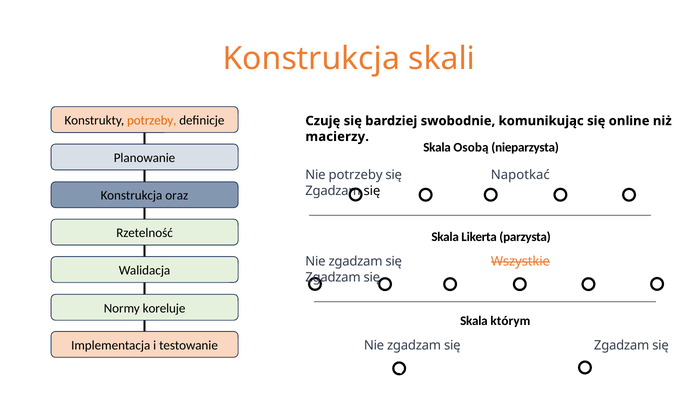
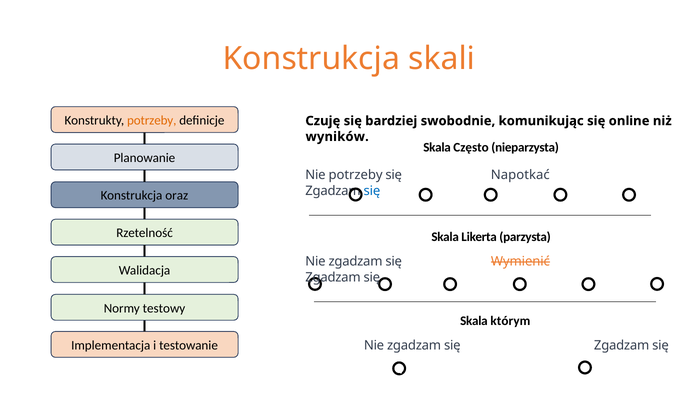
macierzy: macierzy -> wyników
Osobą: Osobą -> Często
się at (372, 191) colour: black -> blue
Wszystkie: Wszystkie -> Wymienić
koreluje: koreluje -> testowy
